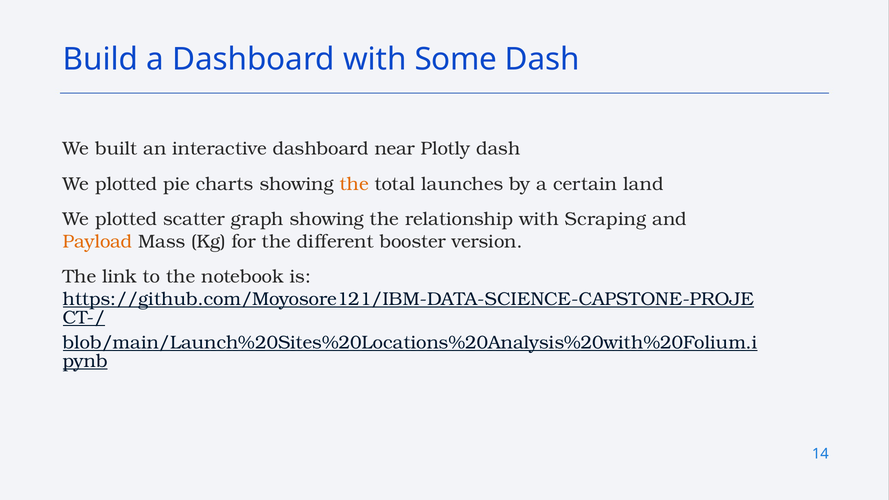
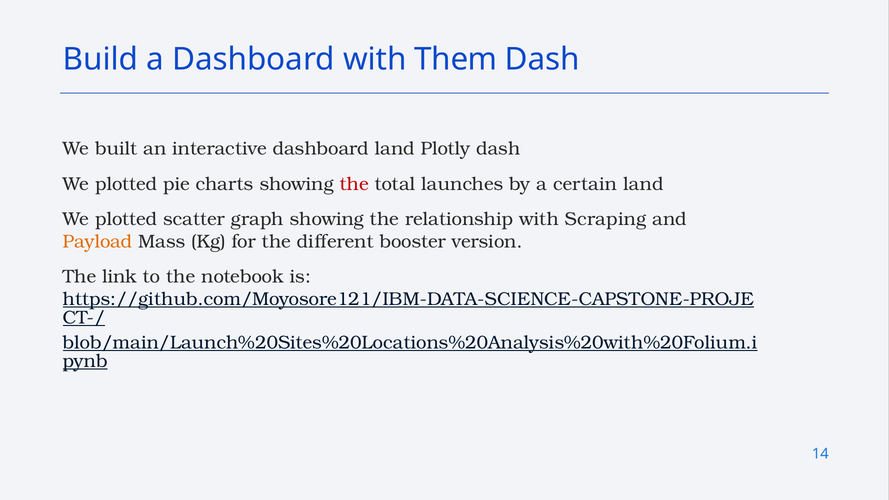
Some: Some -> Them
dashboard near: near -> land
the at (354, 184) colour: orange -> red
